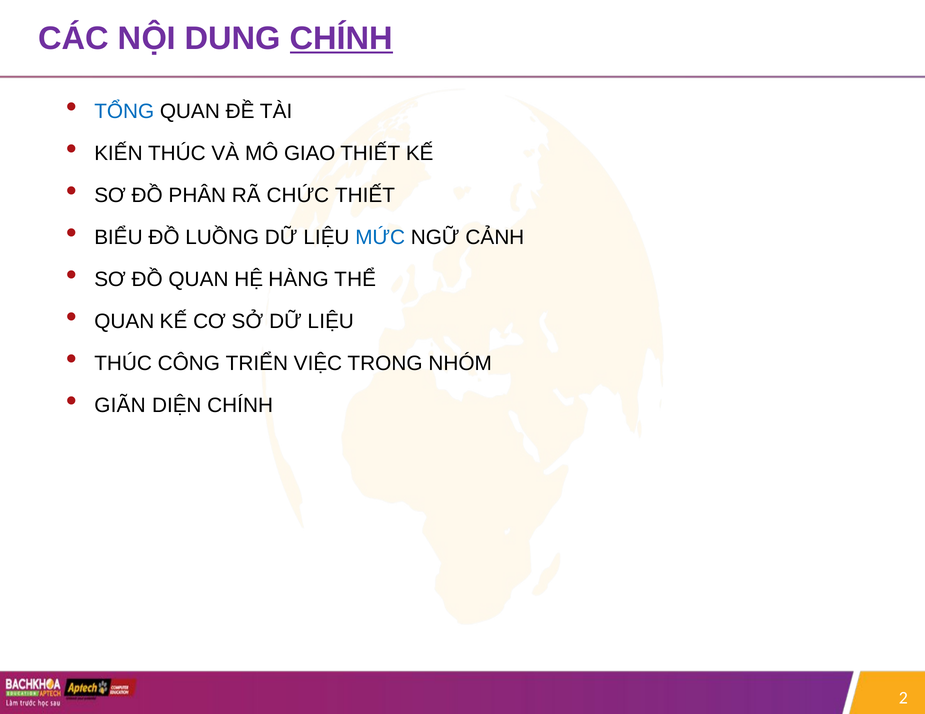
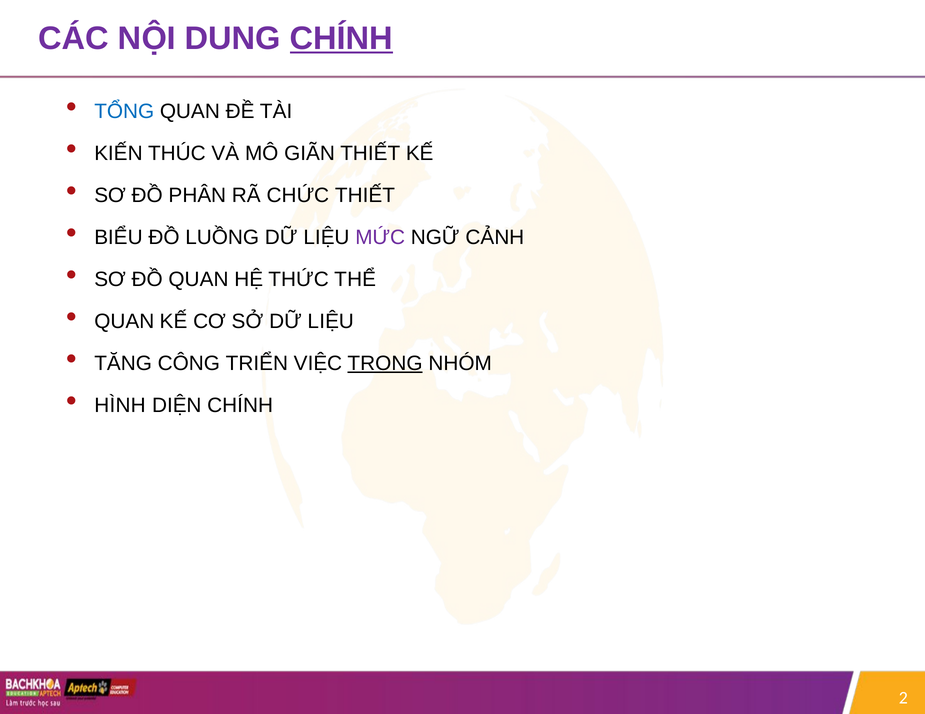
GIAO: GIAO -> GIÃN
MỨC colour: blue -> purple
HÀNG: HÀNG -> THỨC
THÚC at (123, 364): THÚC -> TĂNG
TRONG underline: none -> present
GIÃN: GIÃN -> HÌNH
